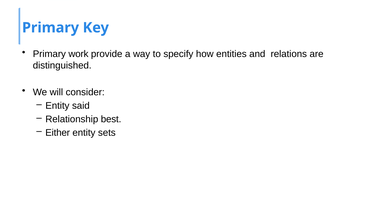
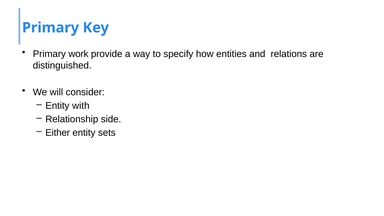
said: said -> with
best: best -> side
